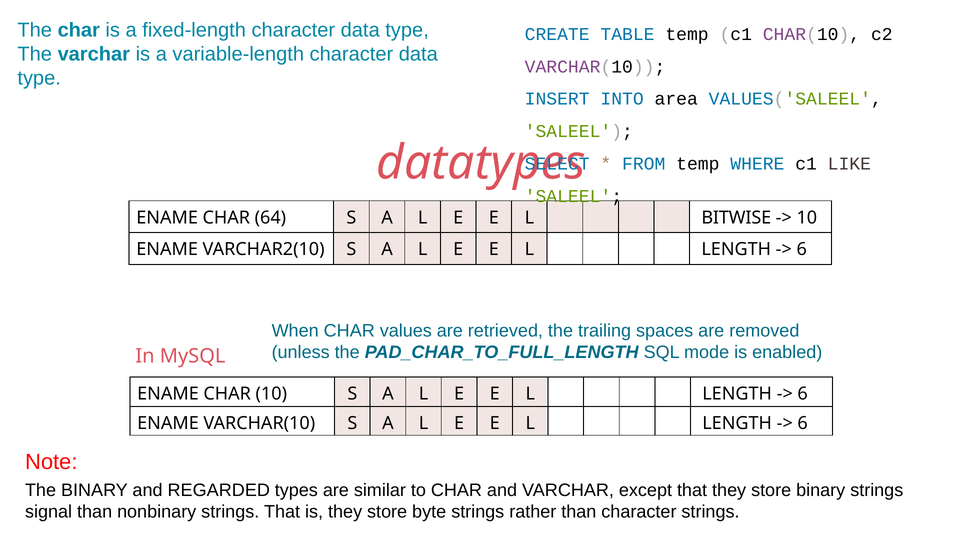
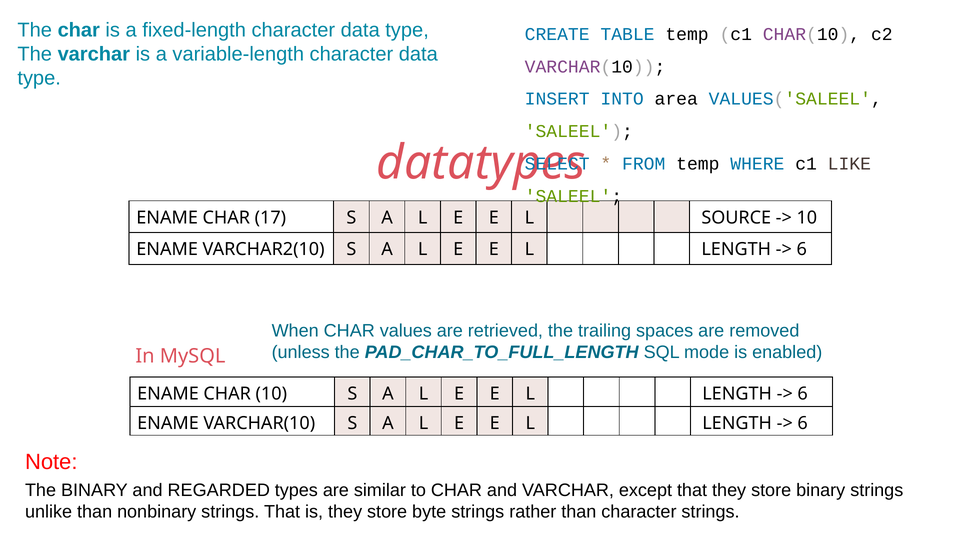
64: 64 -> 17
BITWISE: BITWISE -> SOURCE
signal: signal -> unlike
